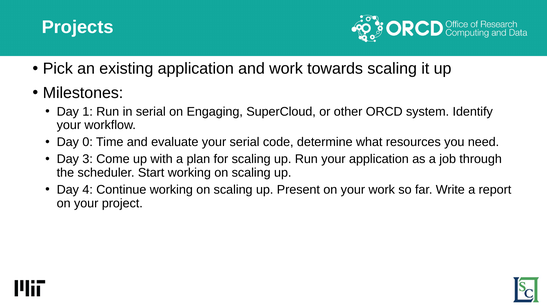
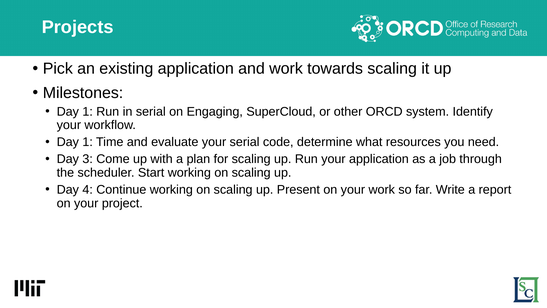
0 at (88, 142): 0 -> 1
